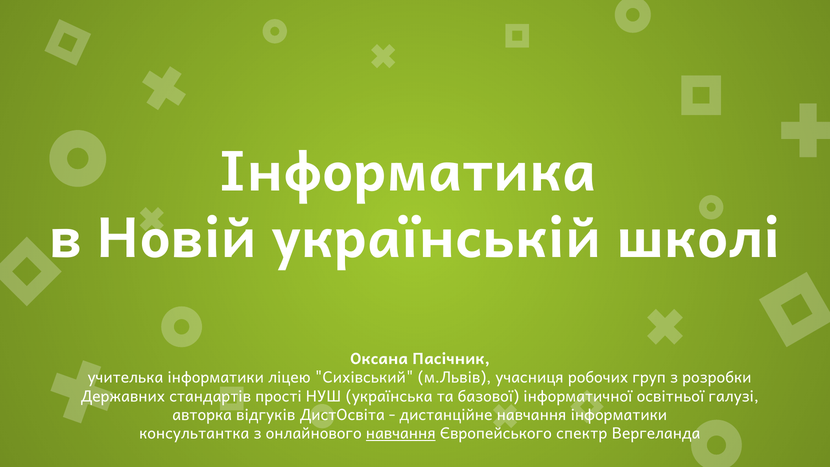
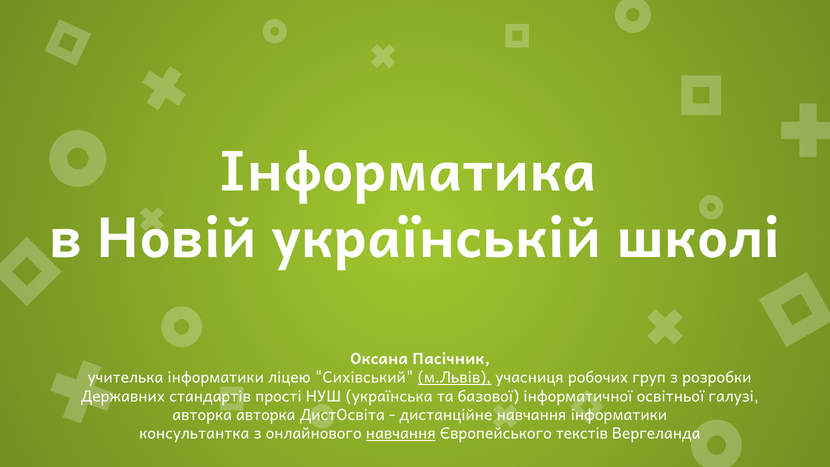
м.Львів underline: none -> present
авторка відгуків: відгуків -> авторка
спектр: спектр -> текстів
